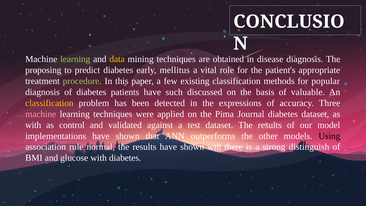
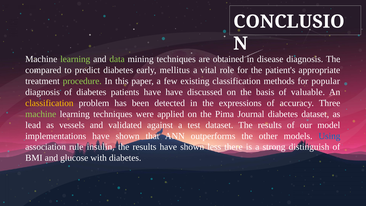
data colour: yellow -> light green
proposing: proposing -> compared
have such: such -> have
machine at (41, 114) colour: pink -> light green
with at (33, 125): with -> lead
control: control -> vessels
Using colour: black -> blue
normal: normal -> insulin
will: will -> less
